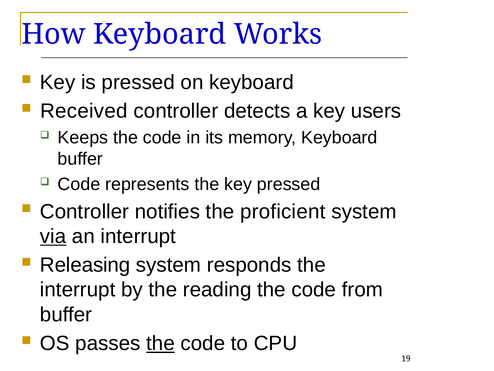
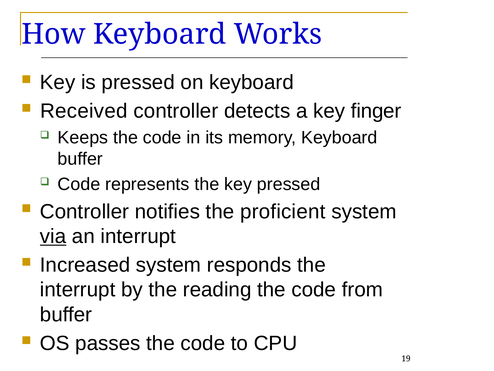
users: users -> finger
Releasing: Releasing -> Increased
the at (161, 343) underline: present -> none
